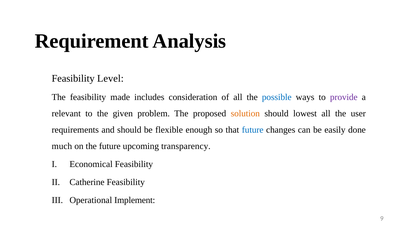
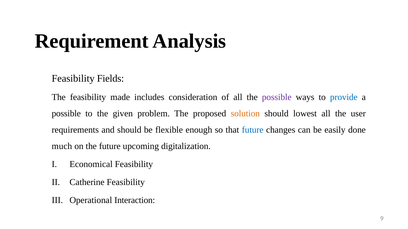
Level: Level -> Fields
possible at (277, 97) colour: blue -> purple
provide colour: purple -> blue
relevant at (66, 114): relevant -> possible
transparency: transparency -> digitalization
Implement: Implement -> Interaction
